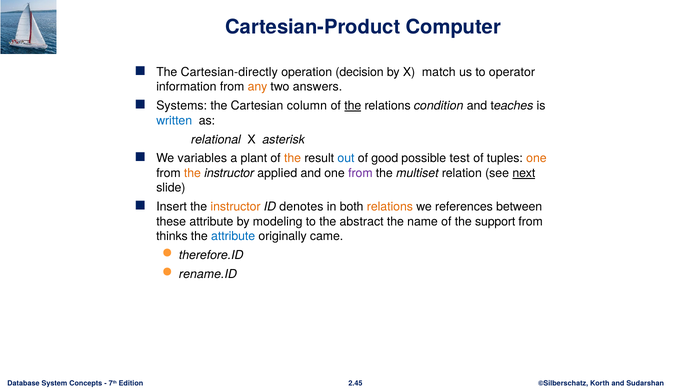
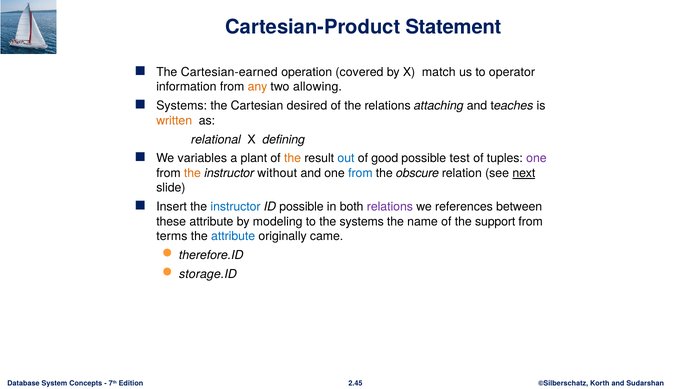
Computer: Computer -> Statement
Cartesian-directly: Cartesian-directly -> Cartesian-earned
decision: decision -> covered
answers: answers -> allowing
column: column -> desired
the at (353, 106) underline: present -> none
condition: condition -> attaching
written colour: blue -> orange
asterisk: asterisk -> defining
one at (536, 158) colour: orange -> purple
applied: applied -> without
from at (360, 173) colour: purple -> blue
multiset: multiset -> obscure
instructor at (236, 207) colour: orange -> blue
ID denotes: denotes -> possible
relations at (390, 207) colour: orange -> purple
the abstract: abstract -> systems
thinks: thinks -> terms
rename.ID: rename.ID -> storage.ID
